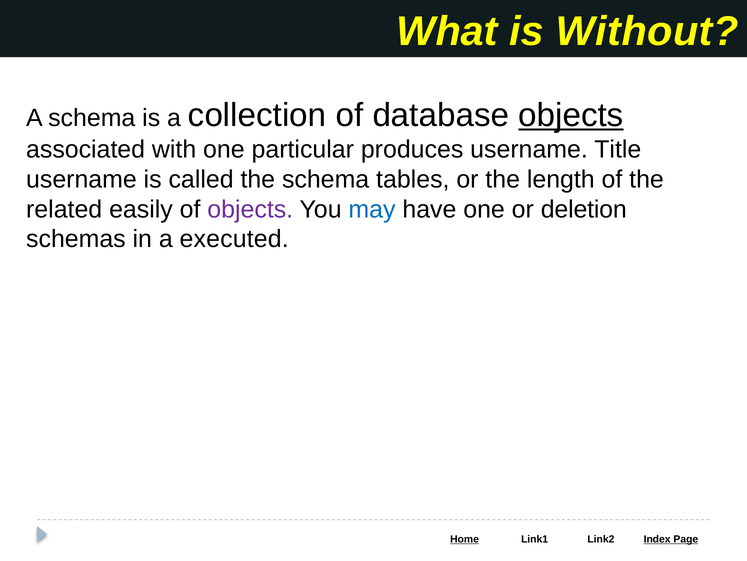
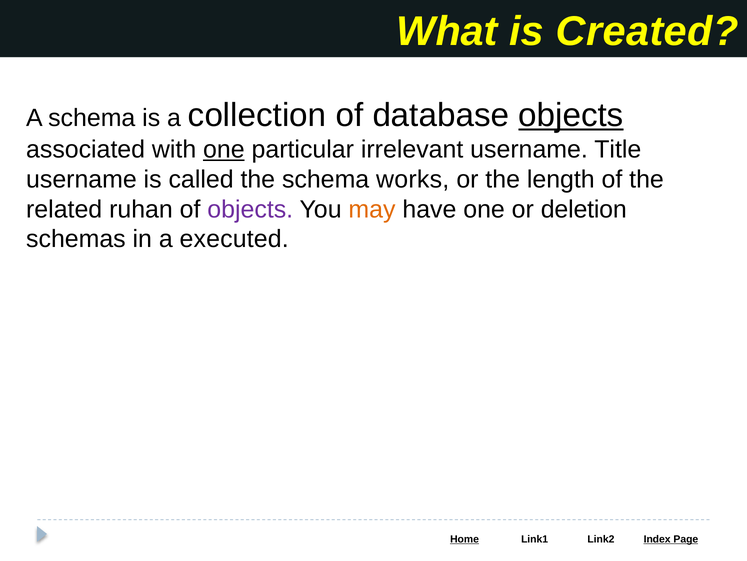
Without: Without -> Created
one at (224, 149) underline: none -> present
produces: produces -> irrelevant
tables: tables -> works
easily: easily -> ruhan
may colour: blue -> orange
